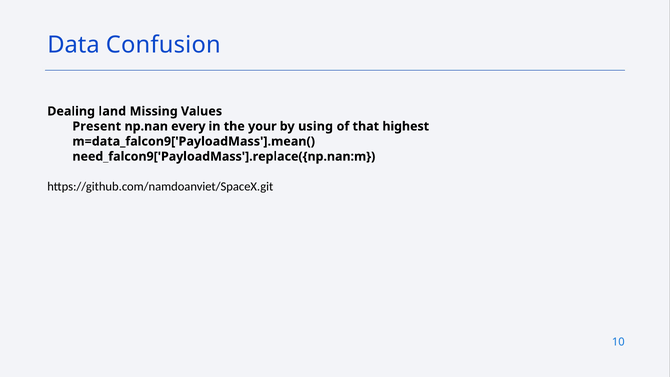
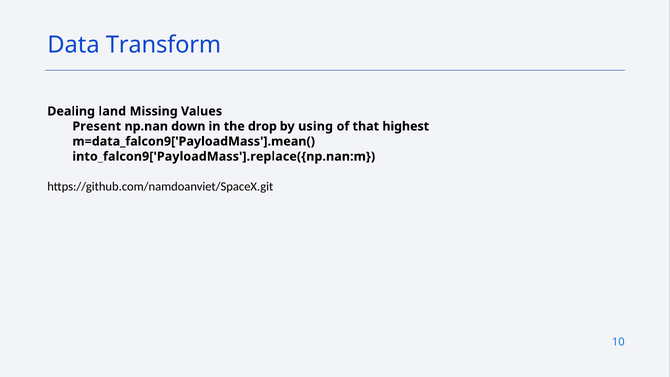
Confusion: Confusion -> Transform
every: every -> down
your: your -> drop
need_falcon9['PayloadMass'].replace({np.nan:m: need_falcon9['PayloadMass'].replace({np.nan:m -> into_falcon9['PayloadMass'].replace({np.nan:m
